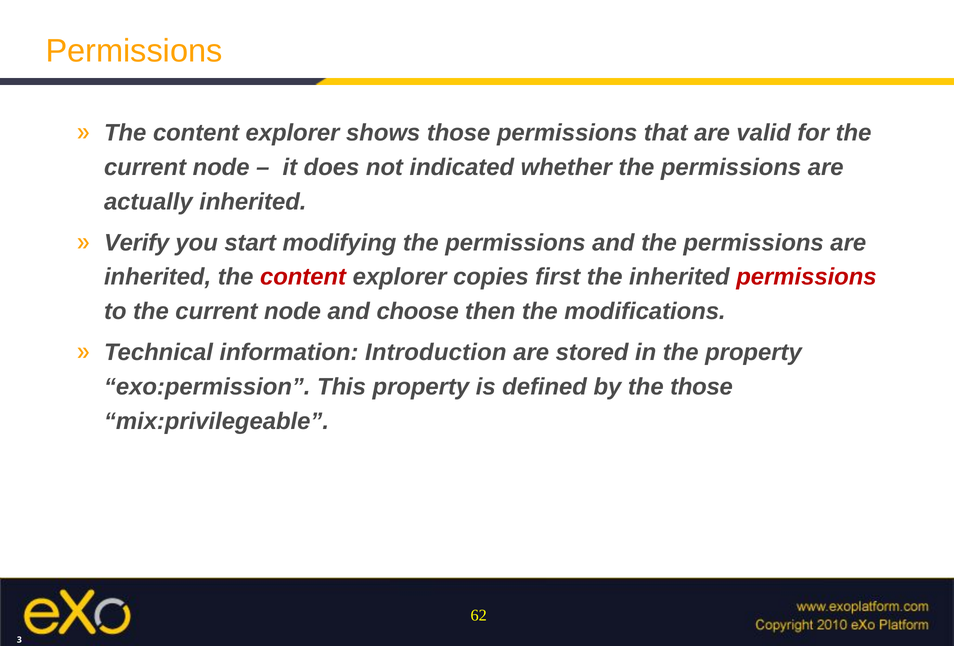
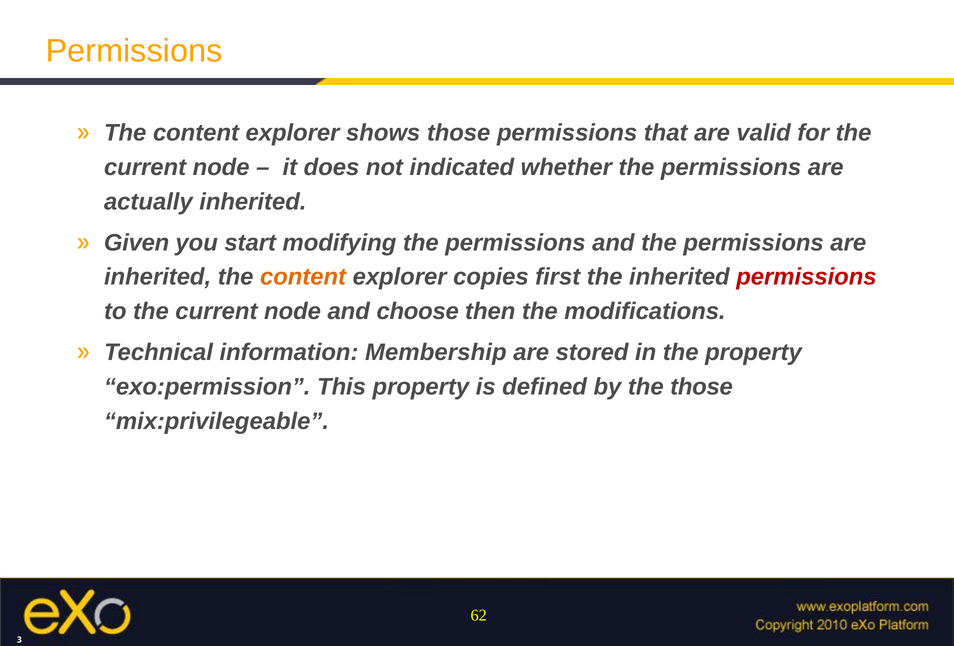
Verify: Verify -> Given
content at (303, 277) colour: red -> orange
Introduction: Introduction -> Membership
